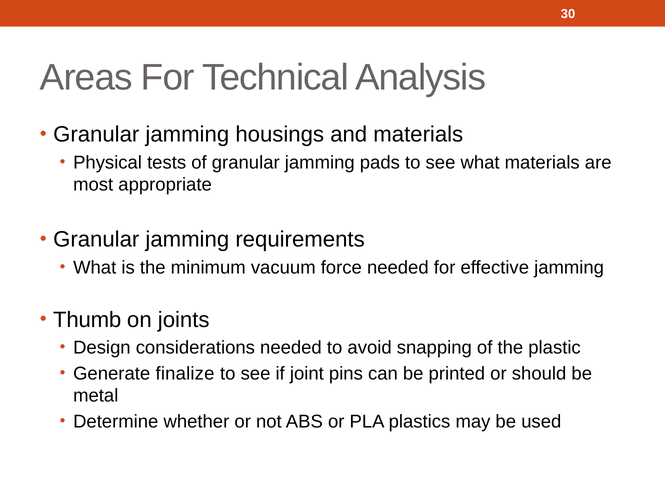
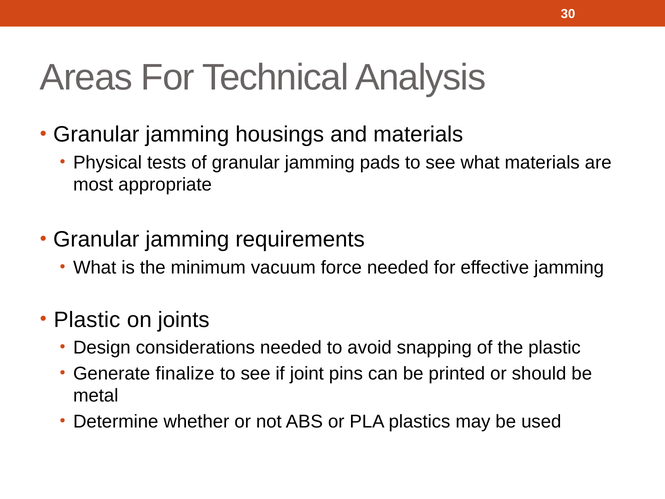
Thumb at (87, 320): Thumb -> Plastic
